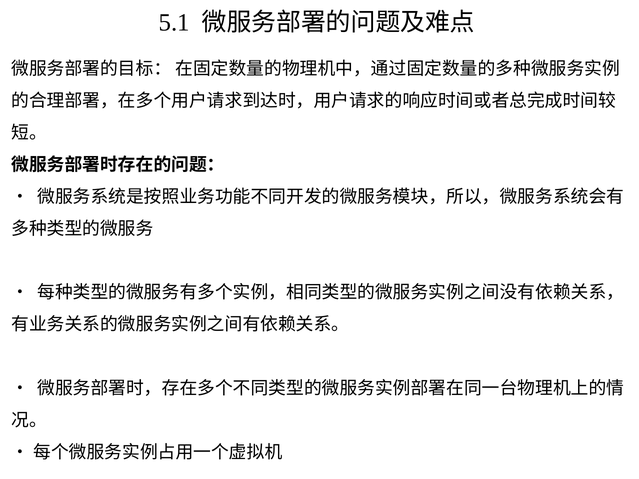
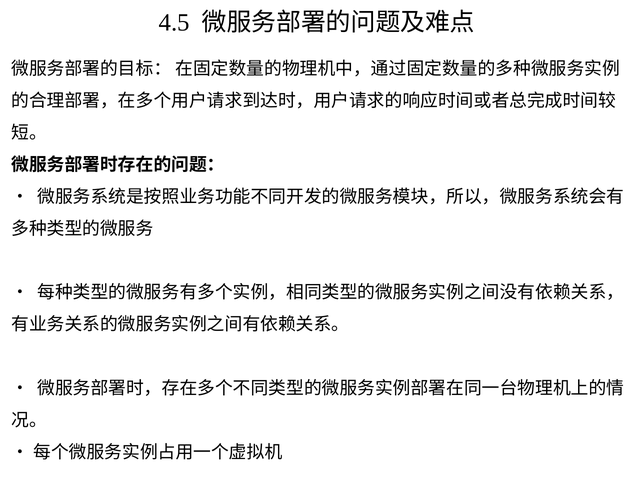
5.1: 5.1 -> 4.5
